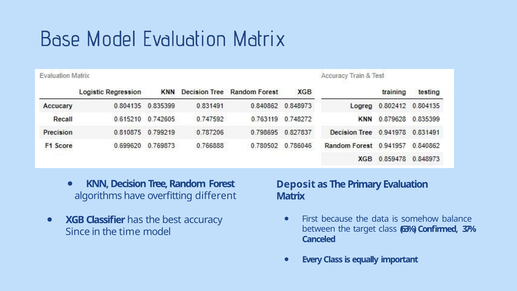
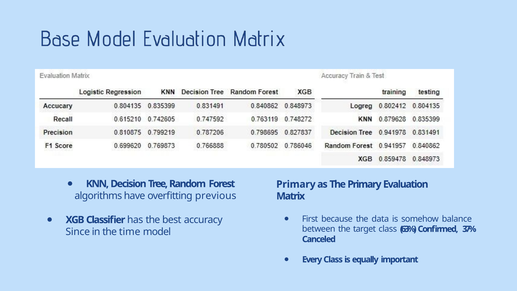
Deposit at (296, 184): Deposit -> Primary
different: different -> previous
